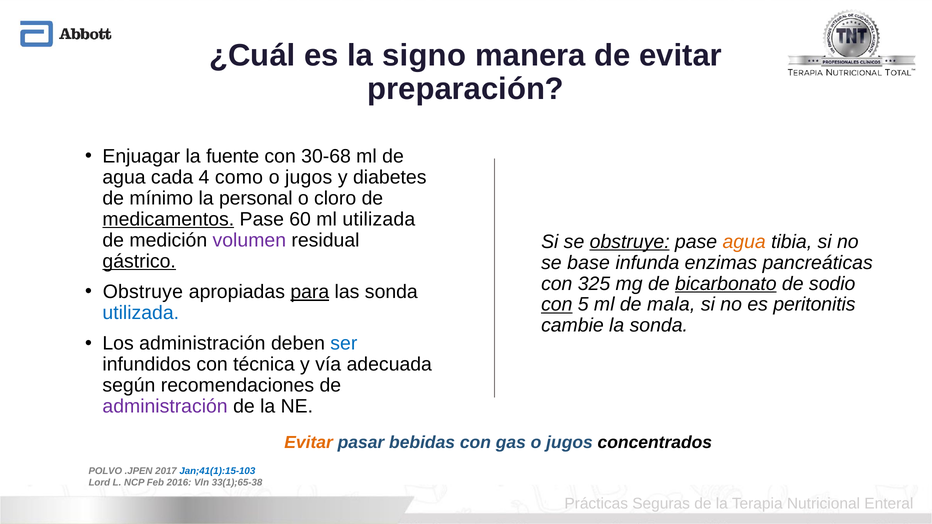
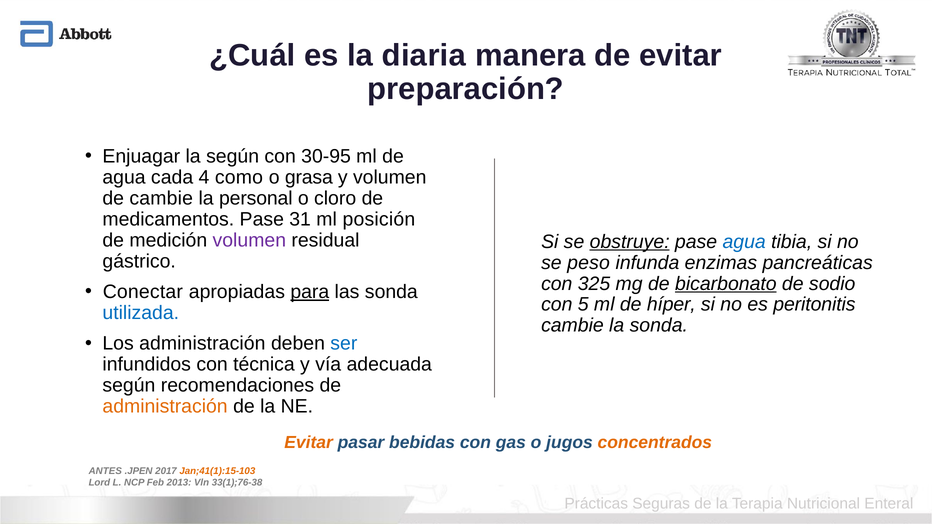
signo: signo -> diaria
la fuente: fuente -> según
30-68: 30-68 -> 30-95
jugos at (309, 177): jugos -> grasa
y diabetes: diabetes -> volumen
de mínimo: mínimo -> cambie
medicamentos underline: present -> none
60: 60 -> 31
ml utilizada: utilizada -> posición
agua at (744, 242) colour: orange -> blue
gástrico underline: present -> none
base: base -> peso
Obstruye at (143, 292): Obstruye -> Conectar
con at (557, 305) underline: present -> none
mala: mala -> híper
administración at (165, 407) colour: purple -> orange
concentrados colour: black -> orange
POLVO: POLVO -> ANTES
Jan;41(1):15-103 colour: blue -> orange
2016: 2016 -> 2013
33(1);65-38: 33(1);65-38 -> 33(1);76-38
